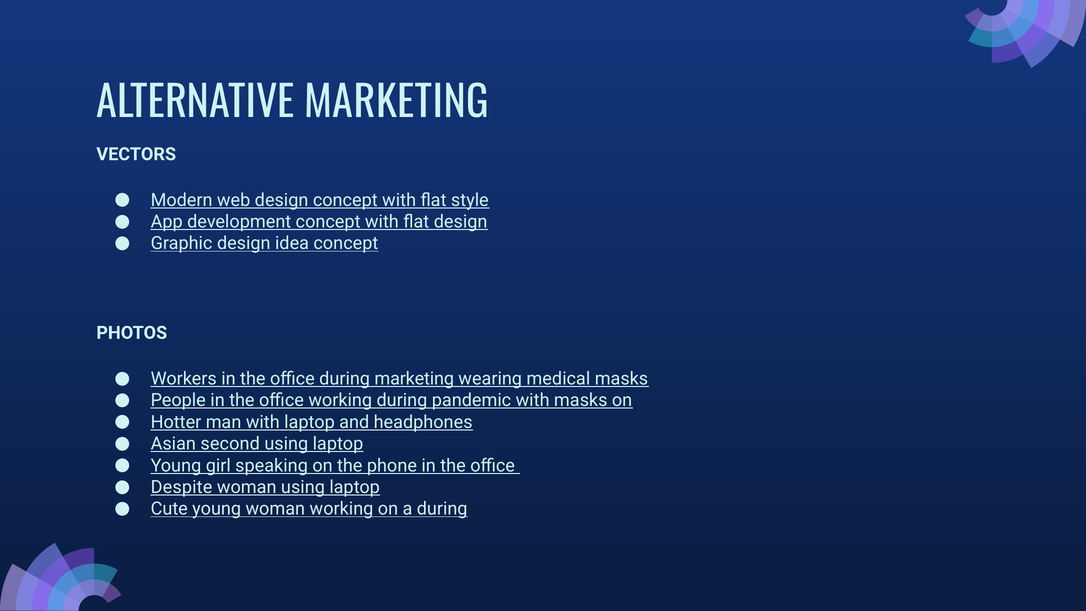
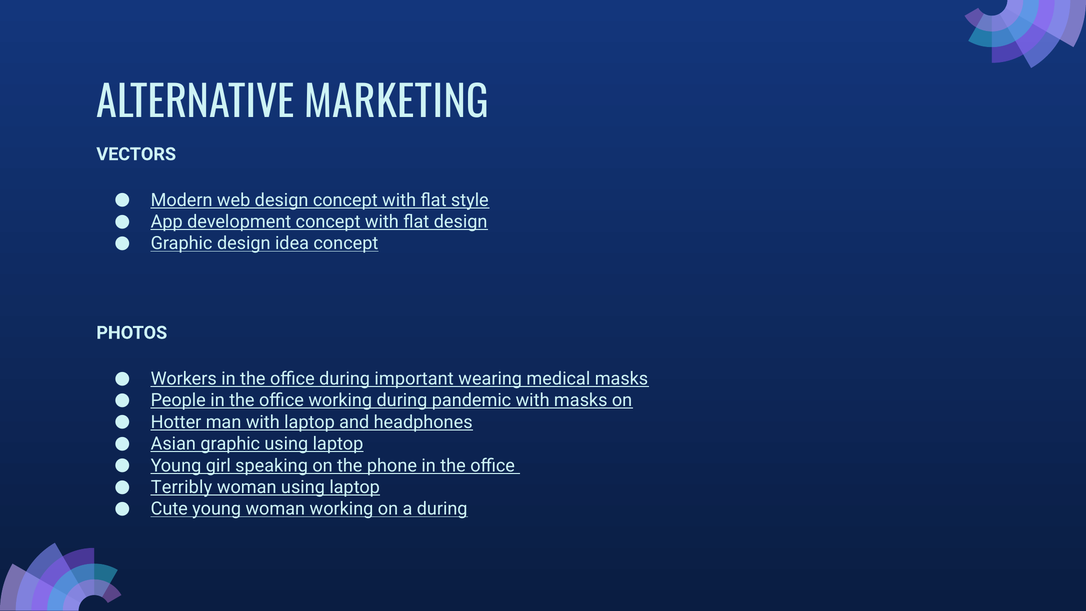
during marketing: marketing -> important
Asian second: second -> graphic
Despite: Despite -> Terribly
